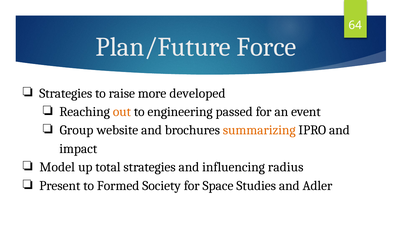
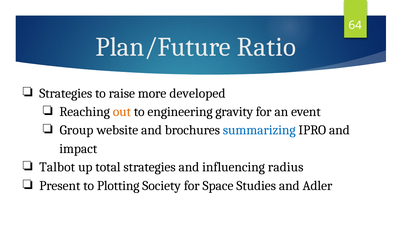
Force: Force -> Ratio
passed: passed -> gravity
summarizing colour: orange -> blue
Model: Model -> Talbot
Formed: Formed -> Plotting
